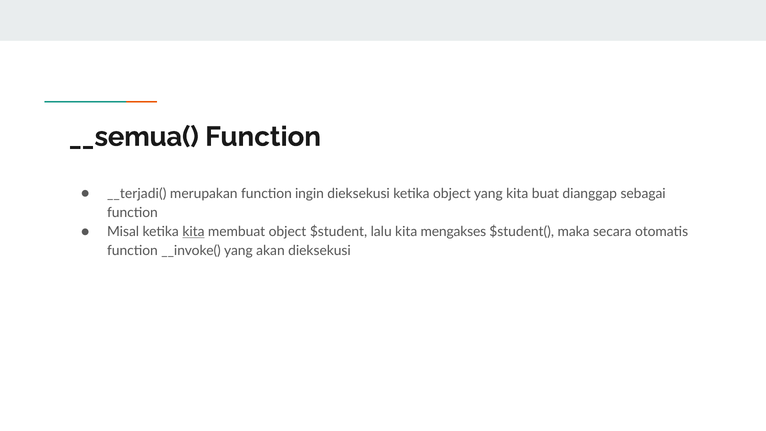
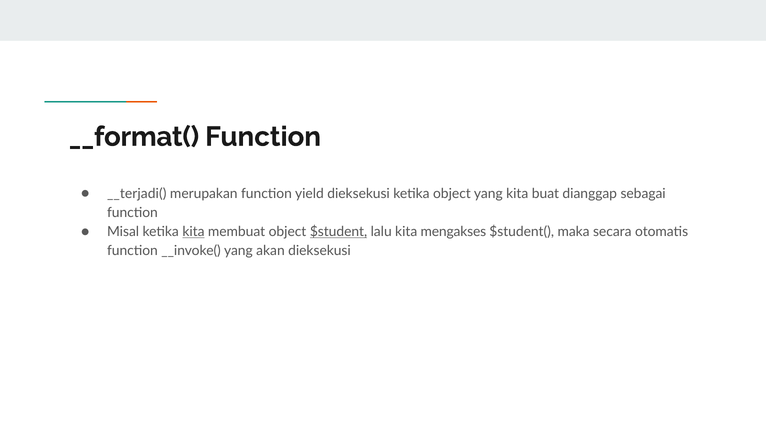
__semua(: __semua( -> __format(
ingin: ingin -> yield
$student underline: none -> present
